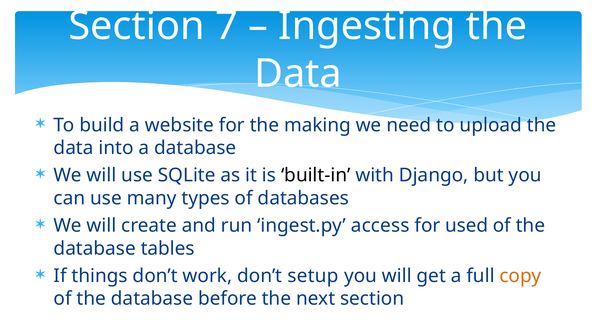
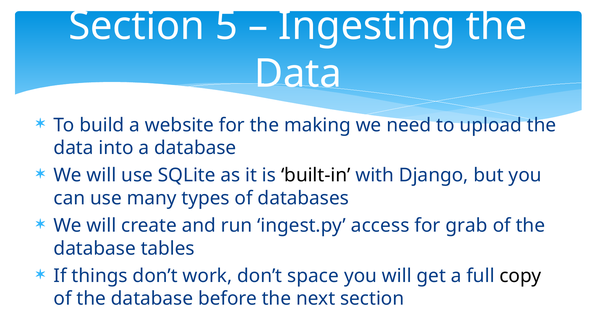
7: 7 -> 5
used: used -> grab
setup: setup -> space
copy colour: orange -> black
